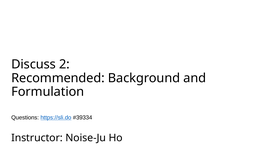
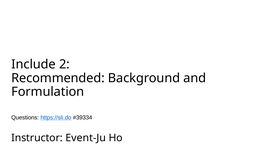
Discuss: Discuss -> Include
Noise-Ju: Noise-Ju -> Event-Ju
